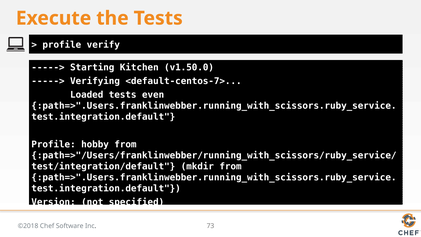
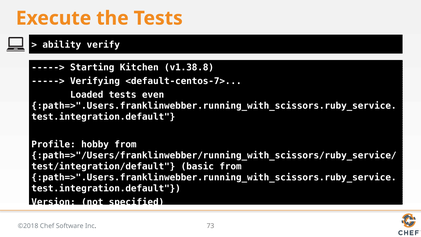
profile at (62, 45): profile -> ability
v1.50.0: v1.50.0 -> v1.38.8
mkdir: mkdir -> basic
